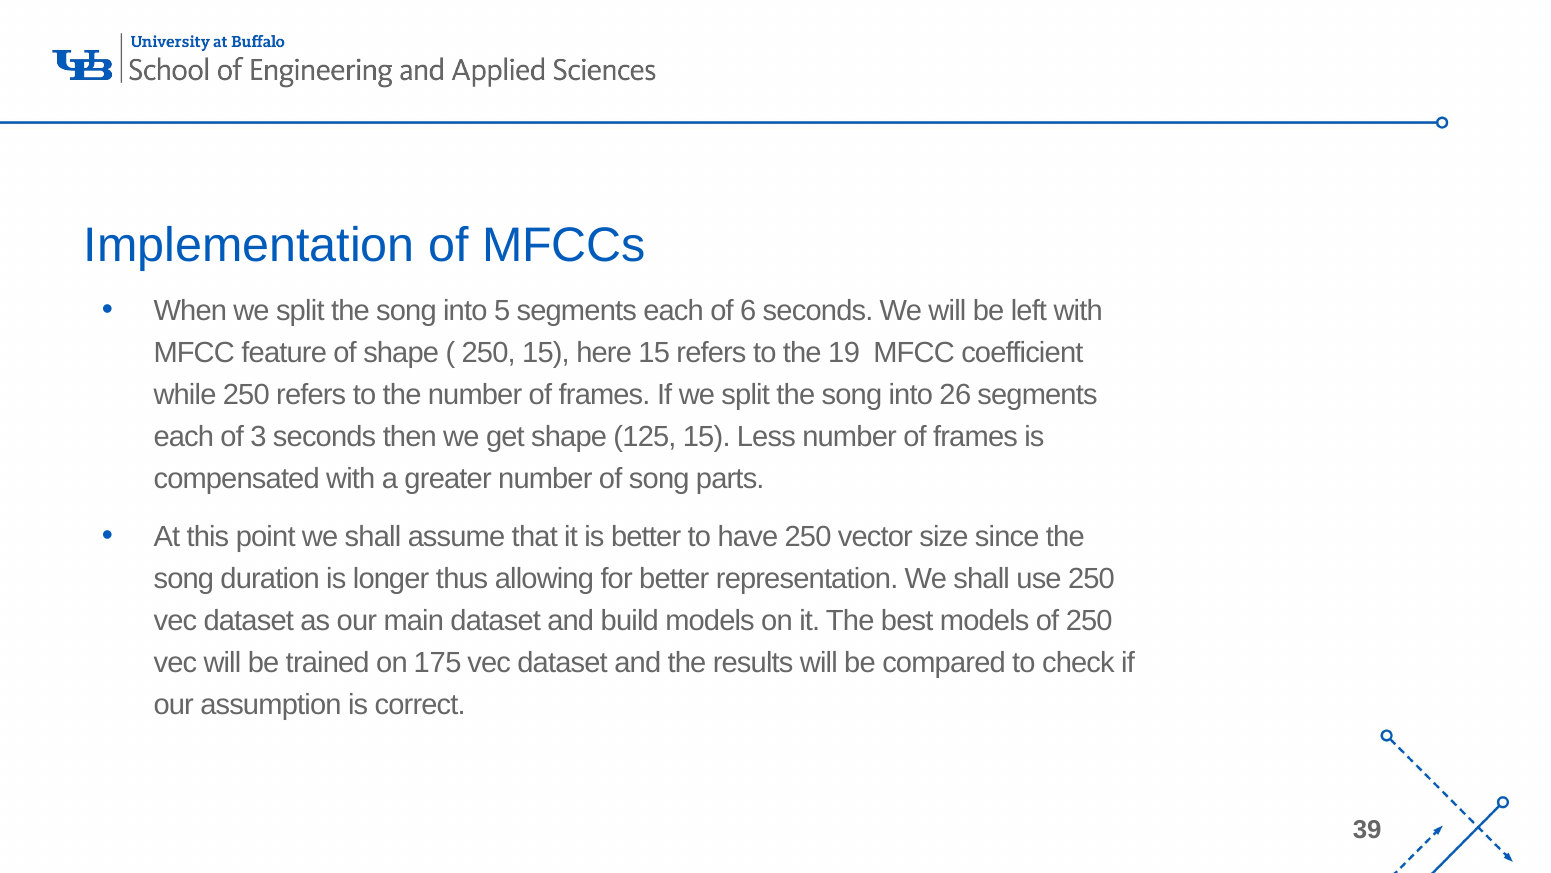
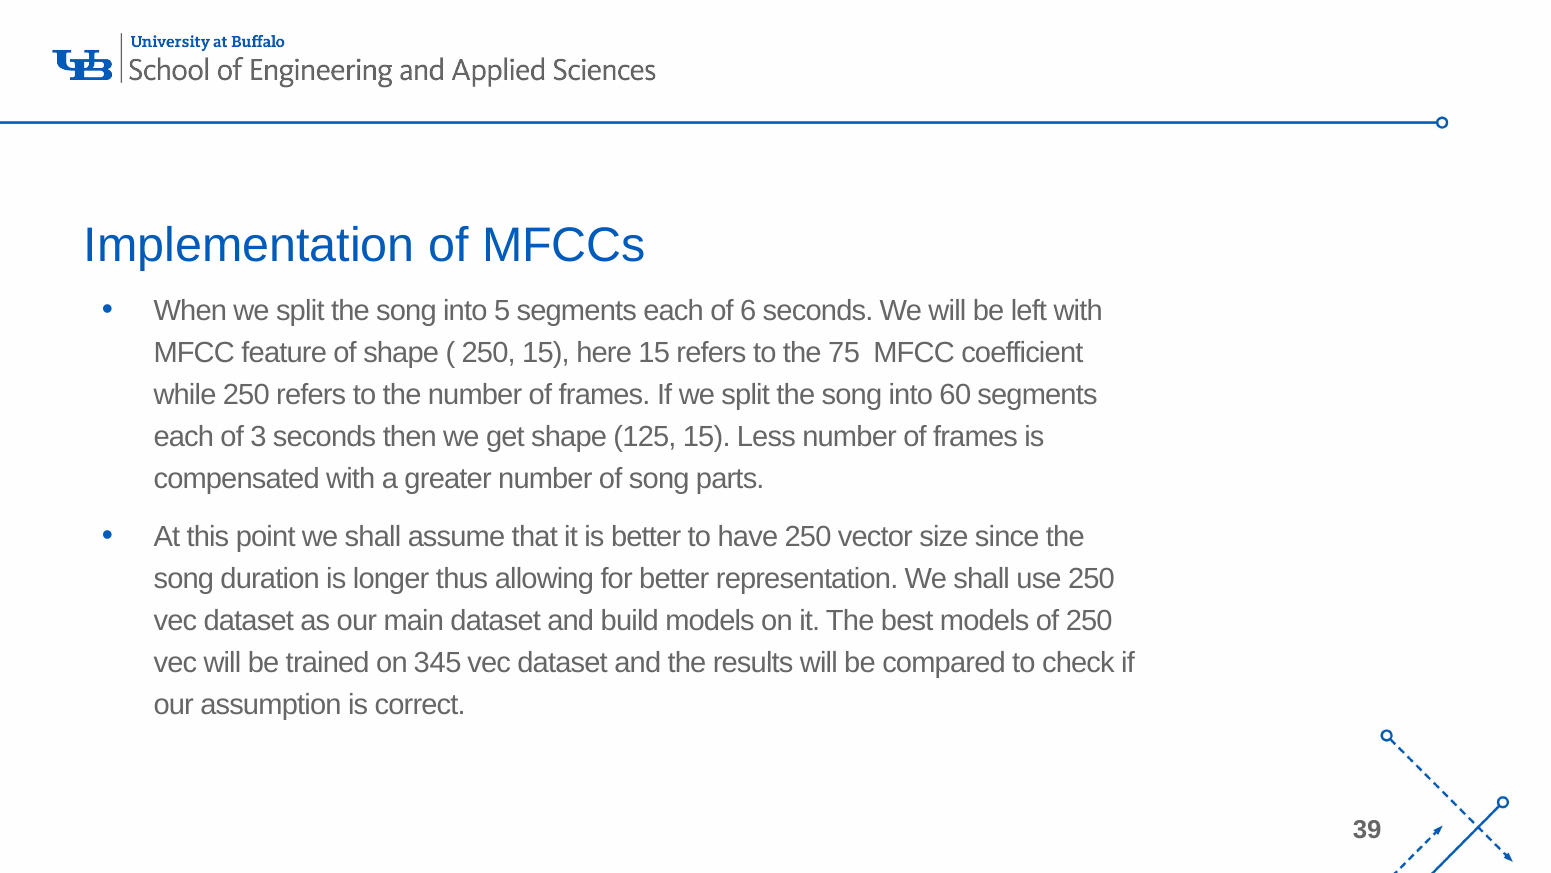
19: 19 -> 75
26: 26 -> 60
175: 175 -> 345
